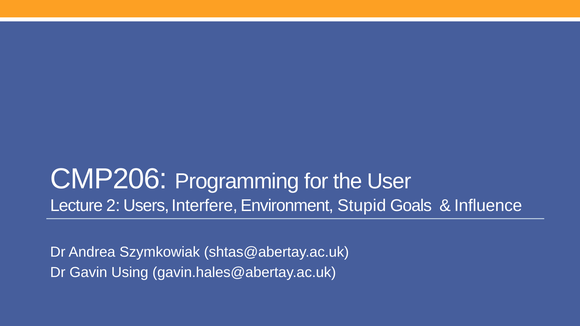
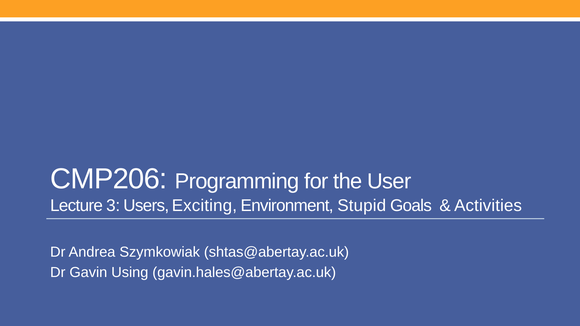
2: 2 -> 3
Interfere: Interfere -> Exciting
Influence: Influence -> Activities
